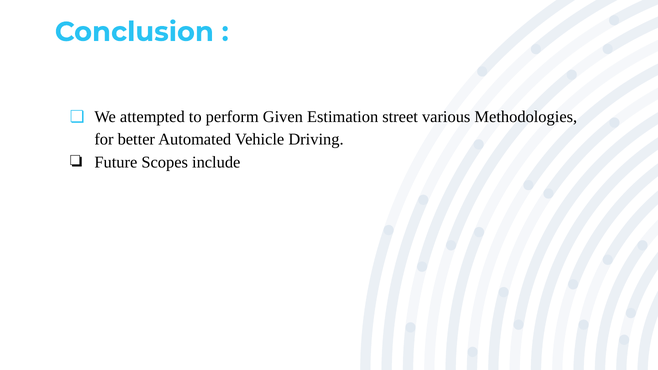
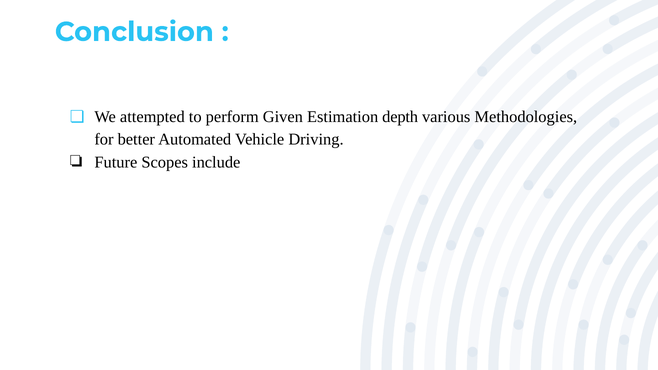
street: street -> depth
